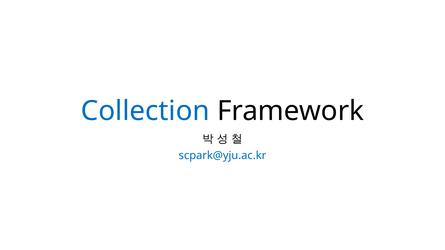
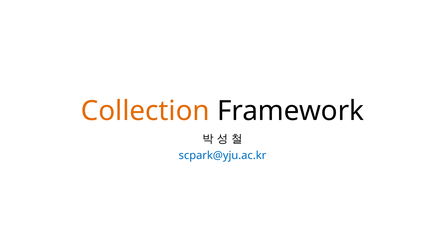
Collection colour: blue -> orange
